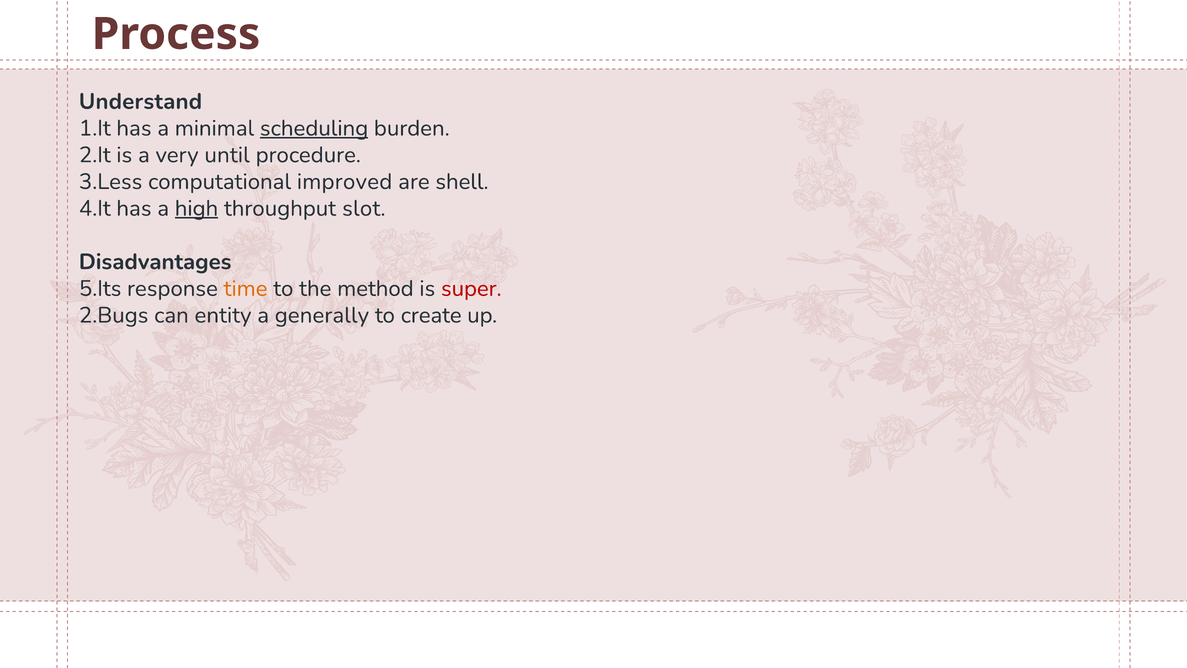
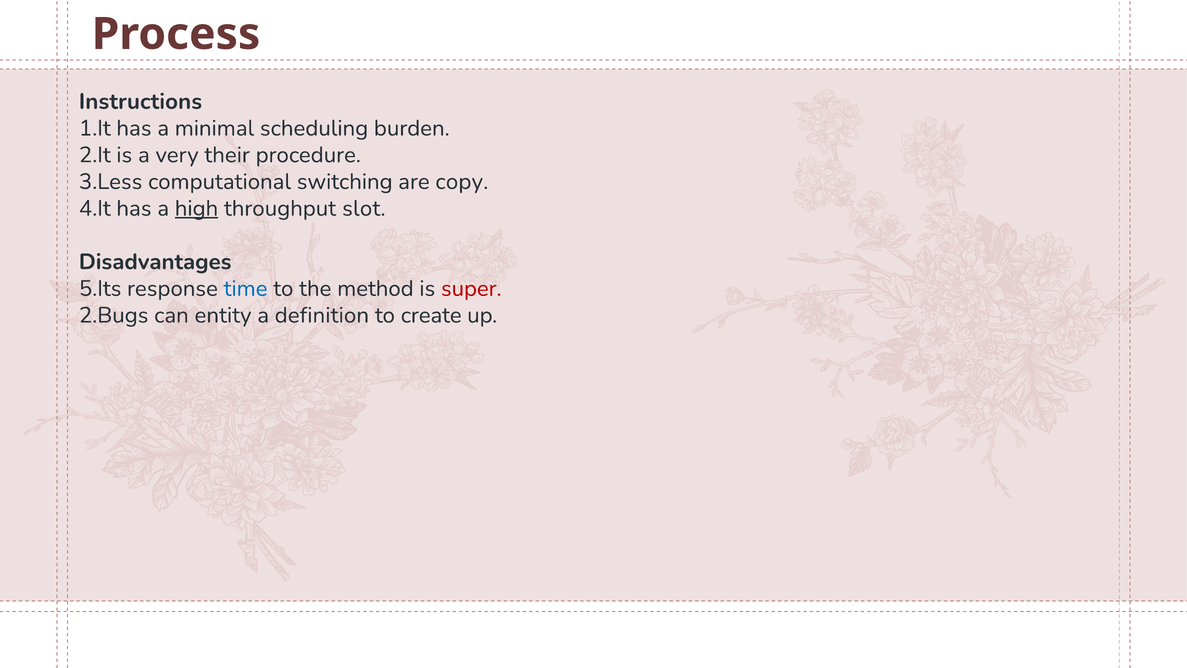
Understand: Understand -> Instructions
scheduling underline: present -> none
until: until -> their
improved: improved -> switching
shell: shell -> copy
time colour: orange -> blue
generally: generally -> definition
